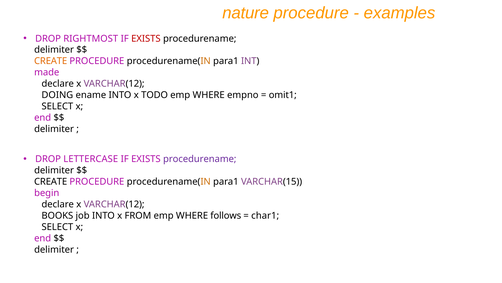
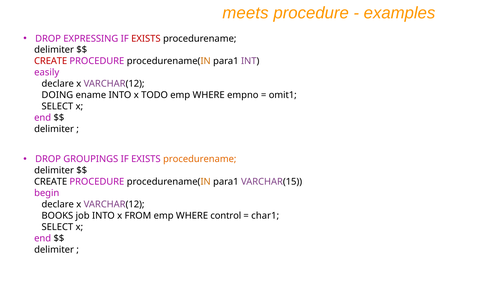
nature: nature -> meets
RIGHTMOST: RIGHTMOST -> EXPRESSING
CREATE at (51, 61) colour: orange -> red
made: made -> easily
LETTERCASE: LETTERCASE -> GROUPINGS
procedurename at (200, 159) colour: purple -> orange
follows: follows -> control
